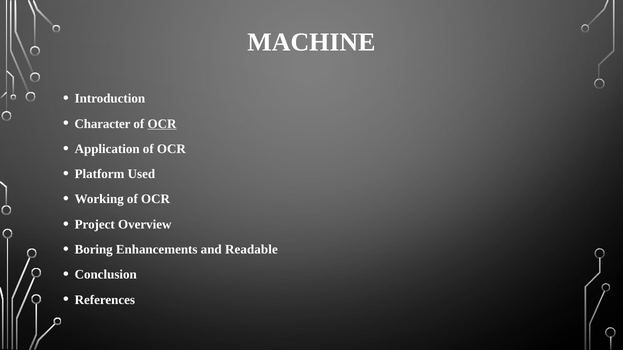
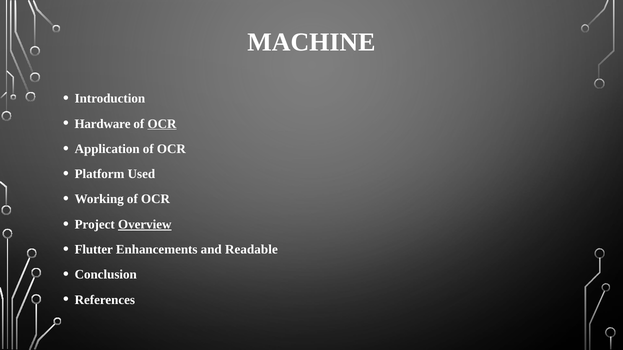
Character: Character -> Hardware
Overview underline: none -> present
Boring: Boring -> Flutter
